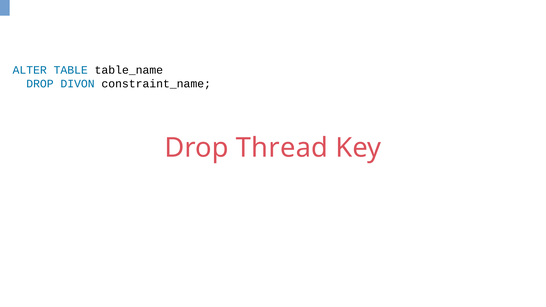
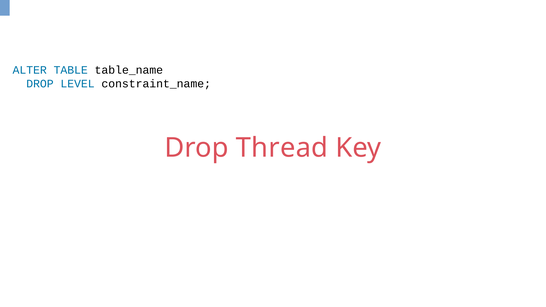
DIVON: DIVON -> LEVEL
